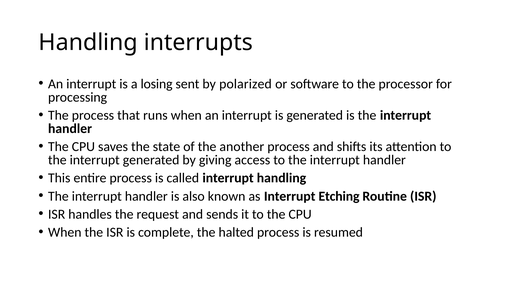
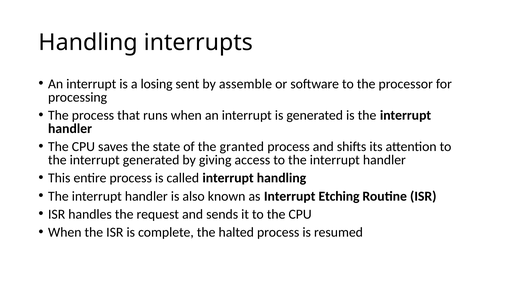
polarized: polarized -> assemble
another: another -> granted
